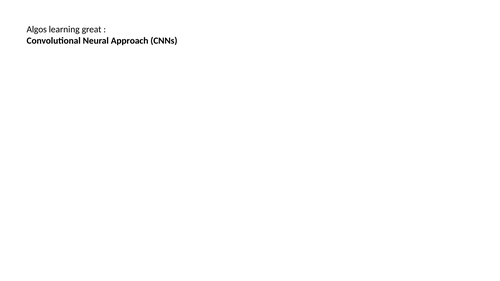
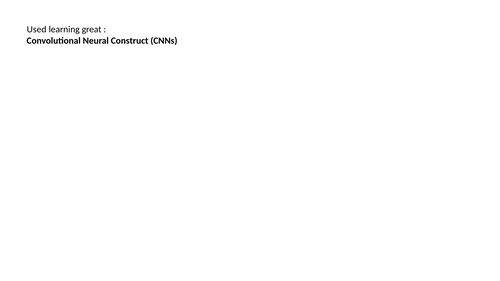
Algos: Algos -> Used
Approach: Approach -> Construct
